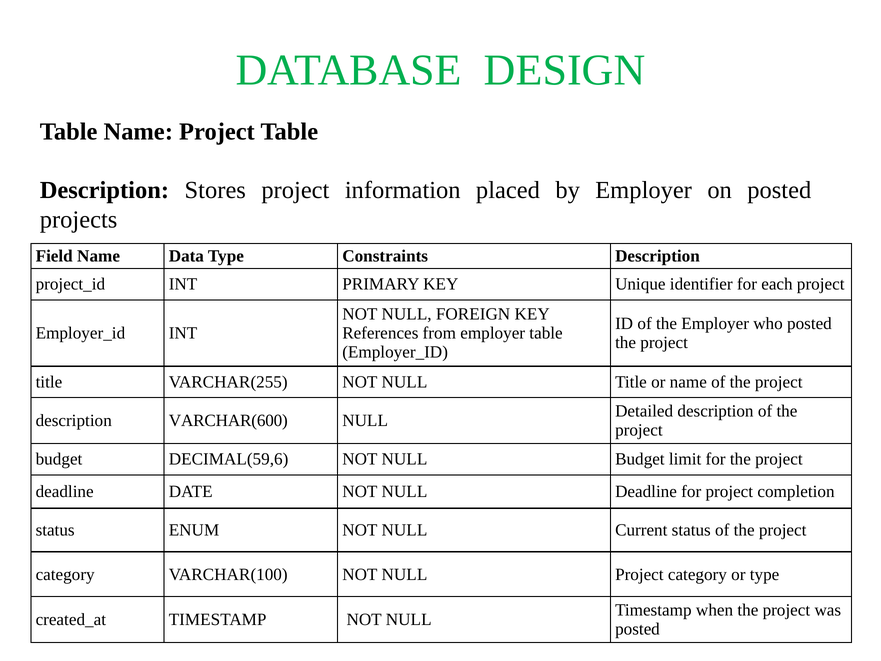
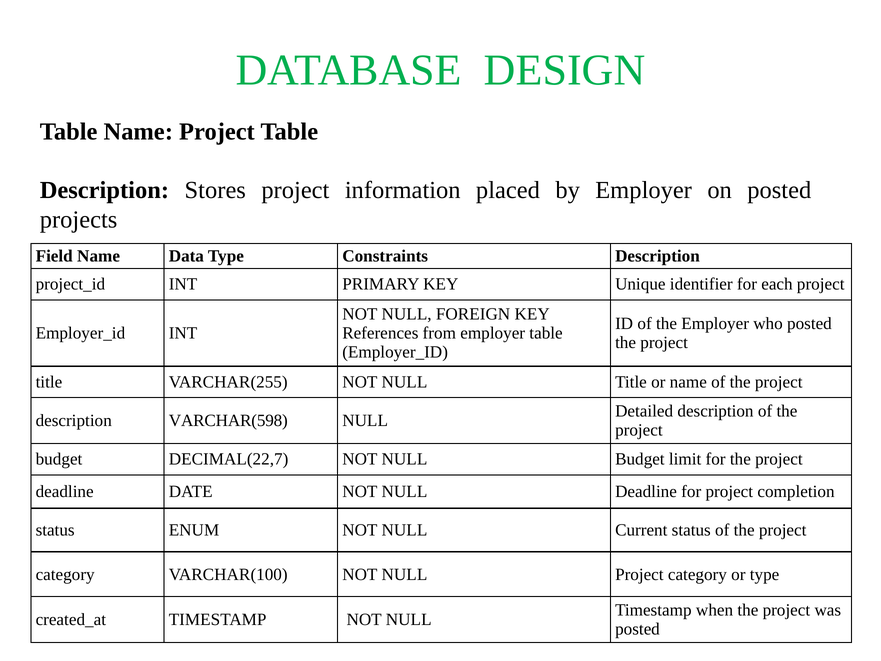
VARCHAR(600: VARCHAR(600 -> VARCHAR(598
DECIMAL(59,6: DECIMAL(59,6 -> DECIMAL(22,7
